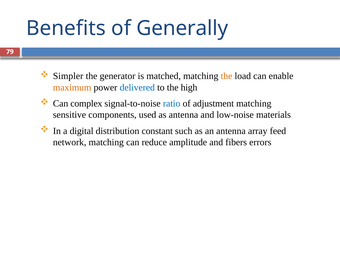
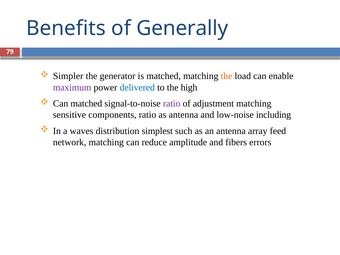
maximum colour: orange -> purple
Can complex: complex -> matched
ratio at (172, 103) colour: blue -> purple
components used: used -> ratio
materials: materials -> including
digital: digital -> waves
constant: constant -> simplest
